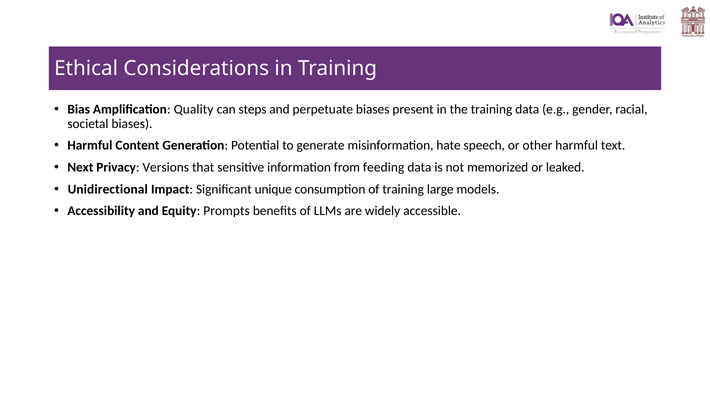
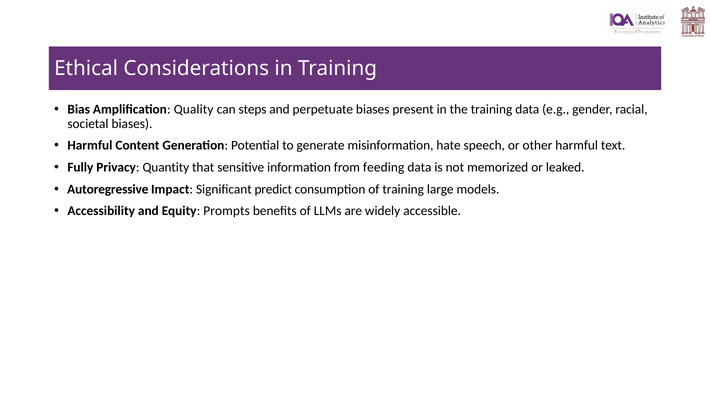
Next: Next -> Fully
Versions: Versions -> Quantity
Unidirectional: Unidirectional -> Autoregressive
unique: unique -> predict
